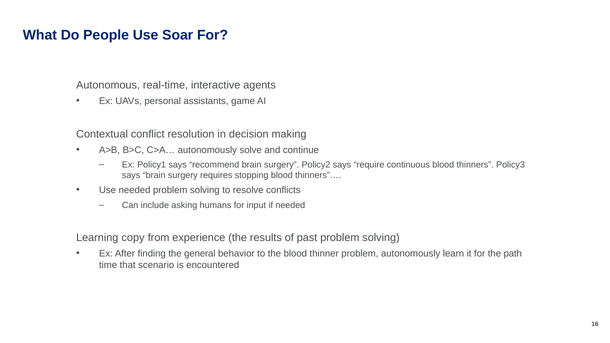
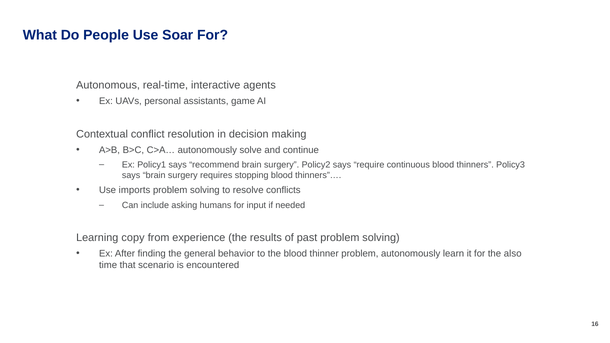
Use needed: needed -> imports
path: path -> also
